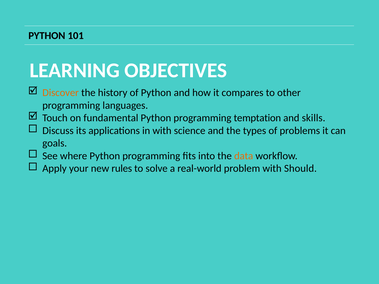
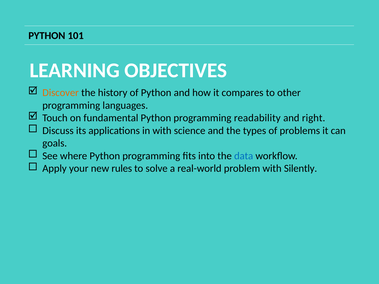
temptation: temptation -> readability
skills: skills -> right
data colour: orange -> blue
Should: Should -> Silently
